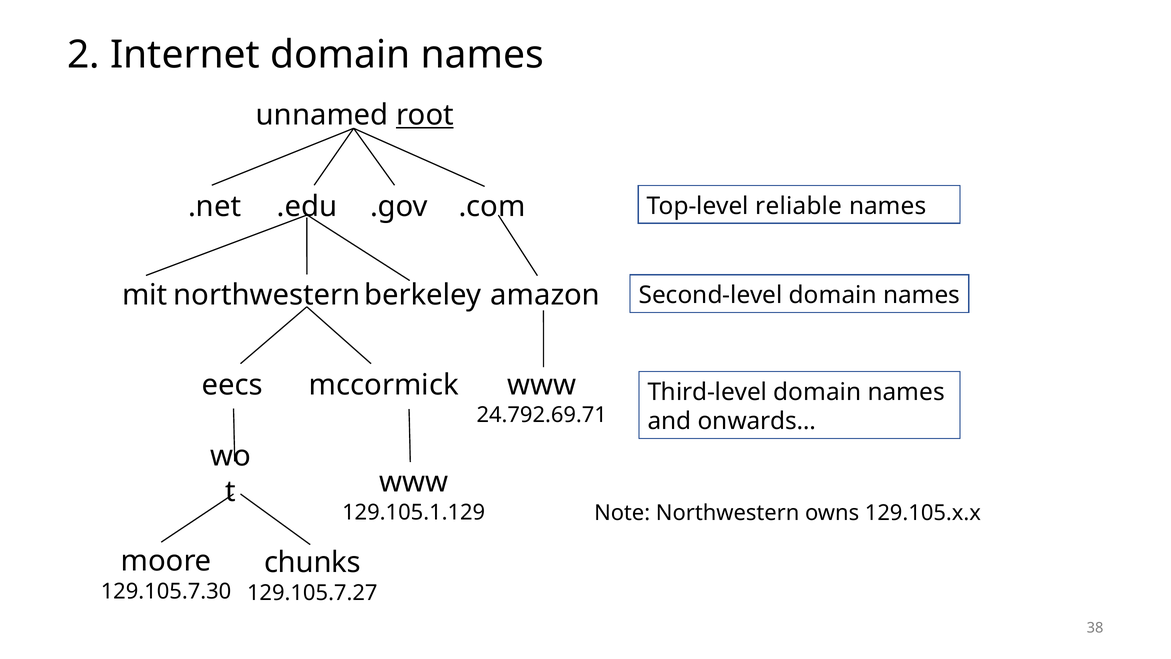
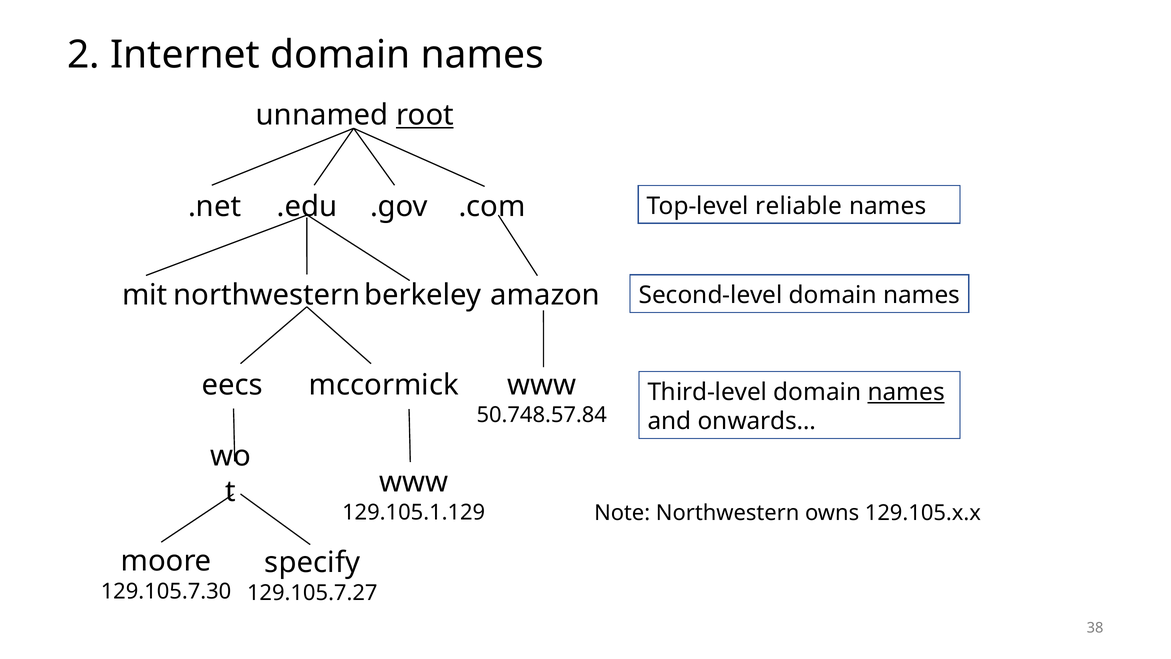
names at (906, 392) underline: none -> present
24.792.69.71: 24.792.69.71 -> 50.748.57.84
chunks: chunks -> specify
